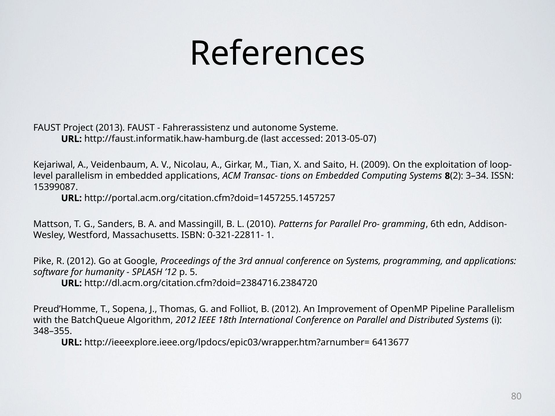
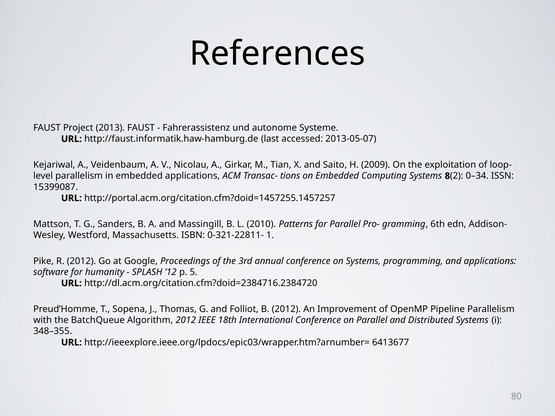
3–34: 3–34 -> 0–34
